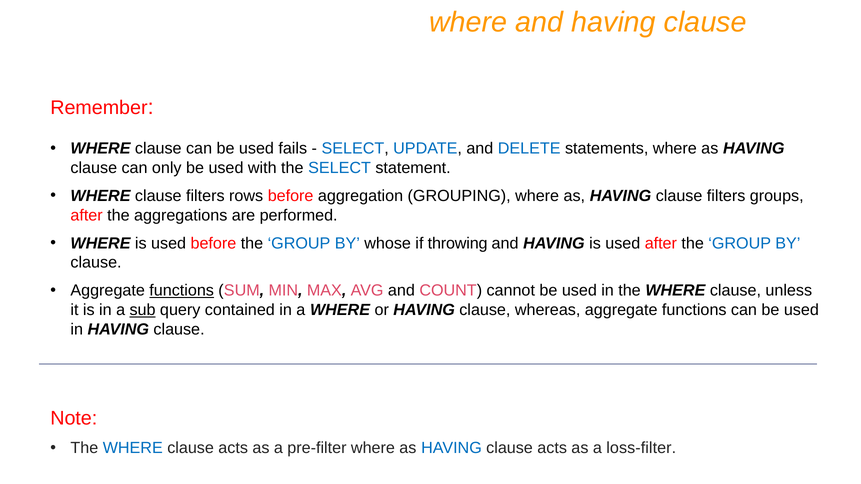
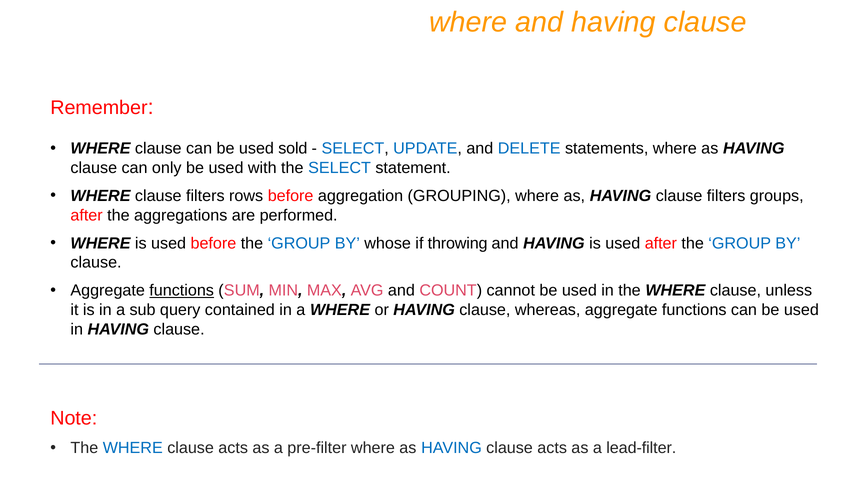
fails: fails -> sold
sub underline: present -> none
loss-filter: loss-filter -> lead-filter
